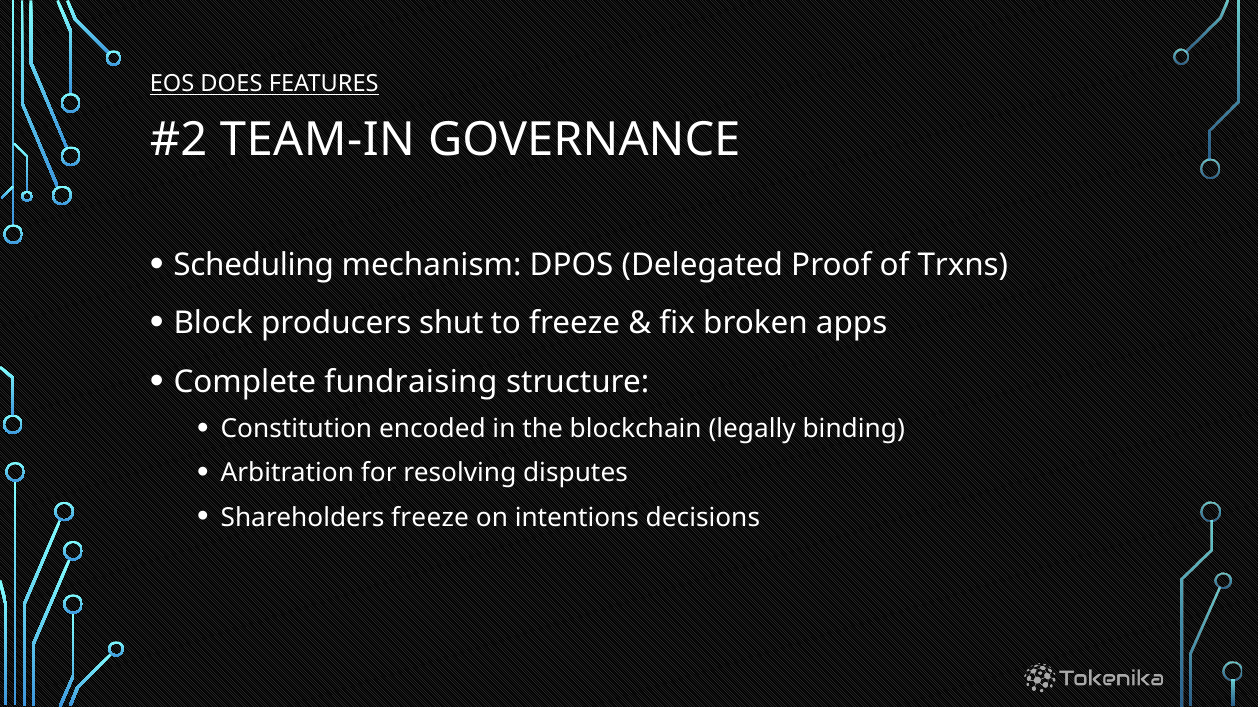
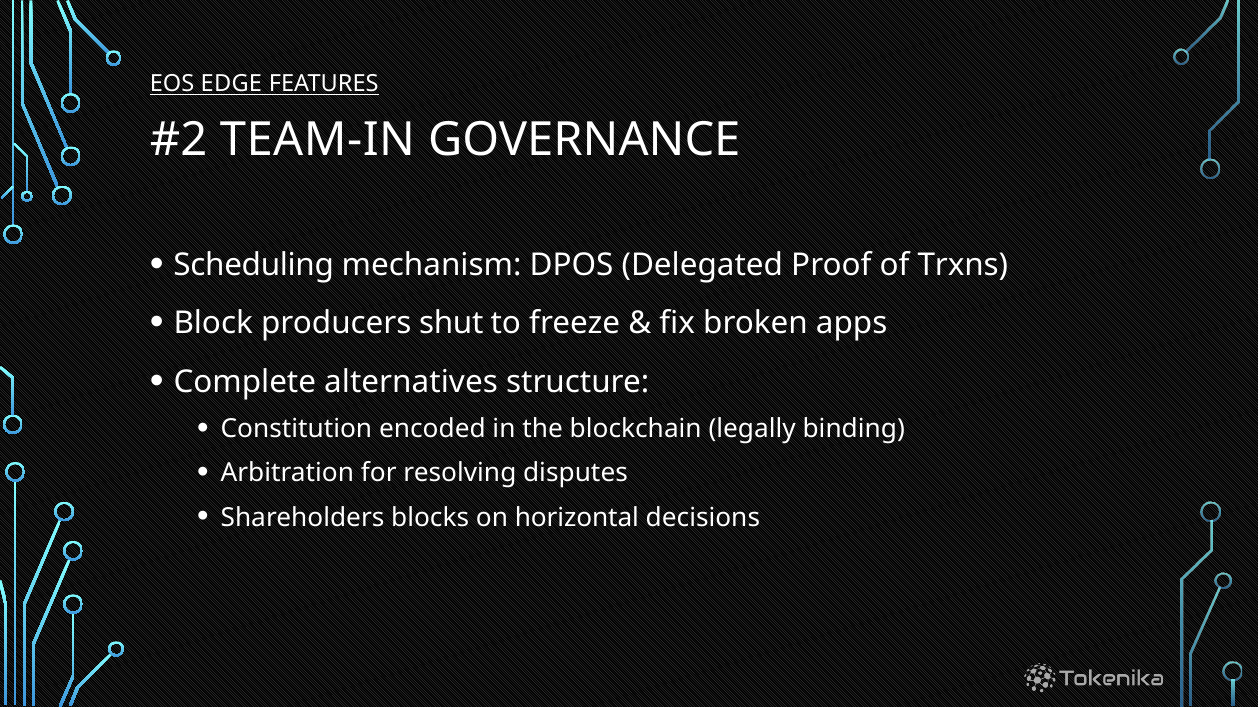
DOES: DOES -> EDGE
fundraising: fundraising -> alternatives
Shareholders freeze: freeze -> blocks
intentions: intentions -> horizontal
